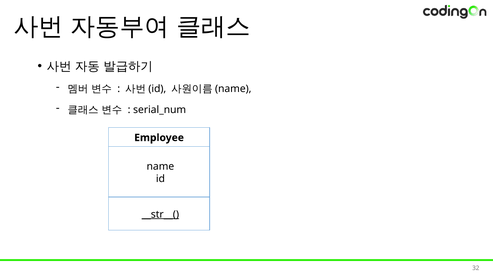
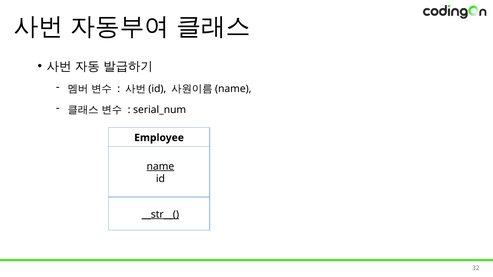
name underline: none -> present
